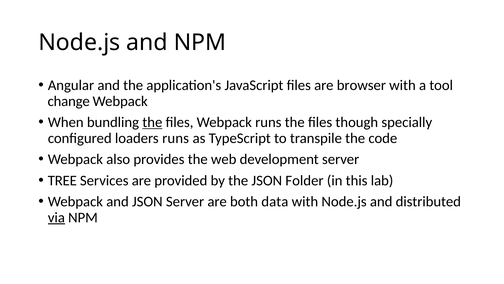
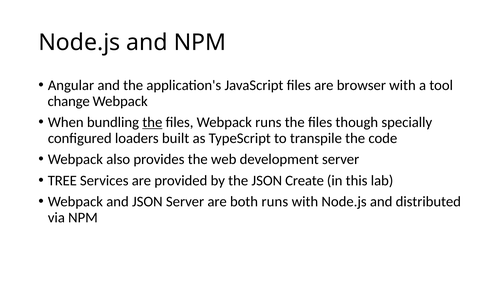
loaders runs: runs -> built
Folder: Folder -> Create
both data: data -> runs
via underline: present -> none
